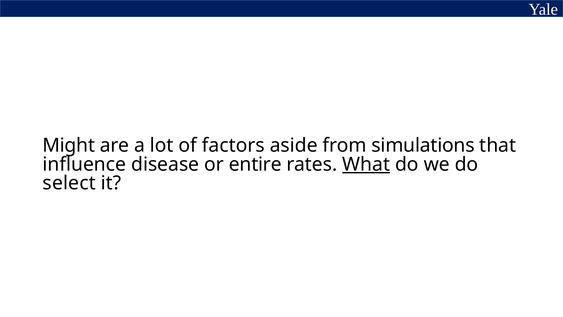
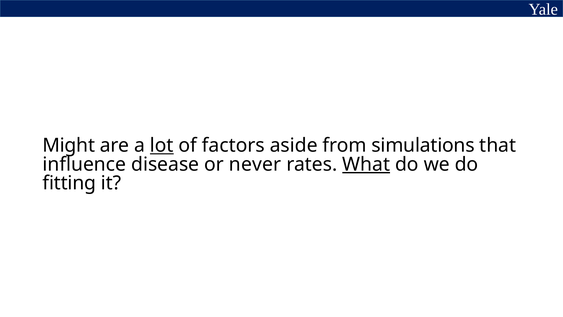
lot underline: none -> present
entire: entire -> never
select: select -> fitting
